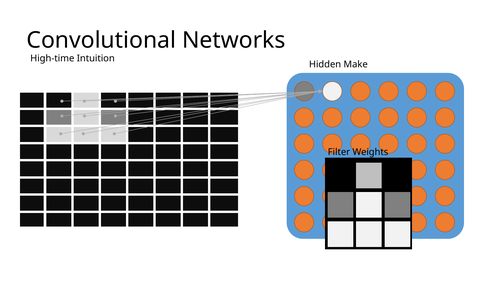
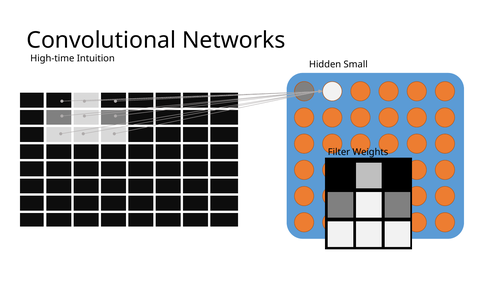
Make: Make -> Small
